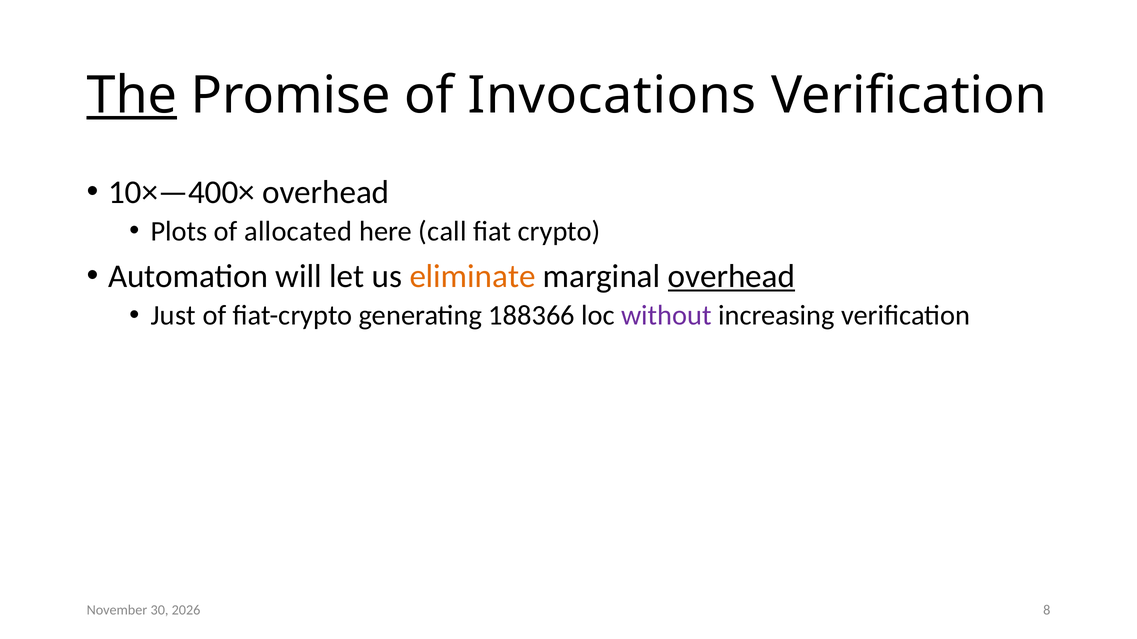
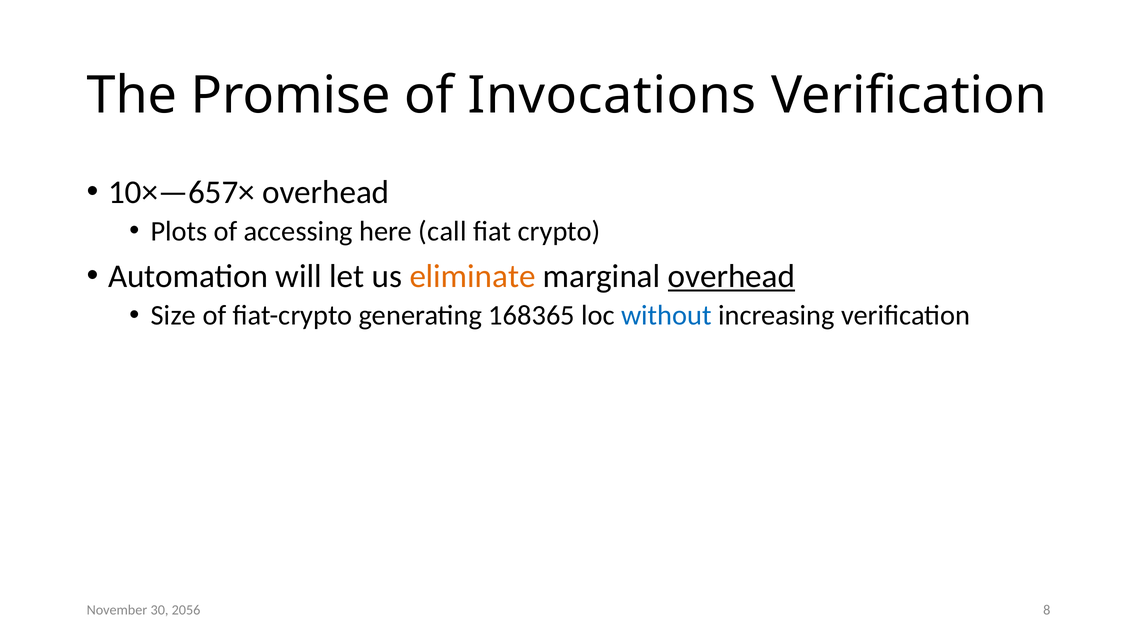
The underline: present -> none
10×—400×: 10×—400× -> 10×—657×
allocated: allocated -> accessing
Just: Just -> Size
188366: 188366 -> 168365
without colour: purple -> blue
2026: 2026 -> 2056
